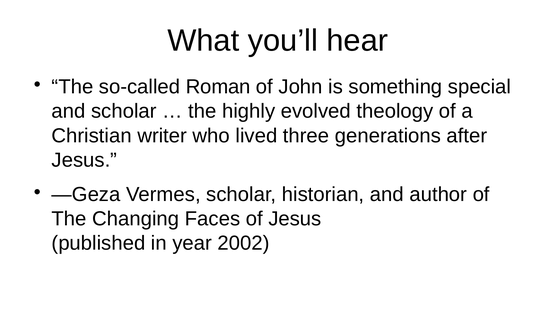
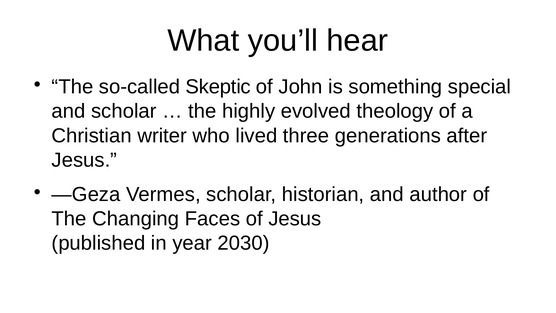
Roman: Roman -> Skeptic
2002: 2002 -> 2030
